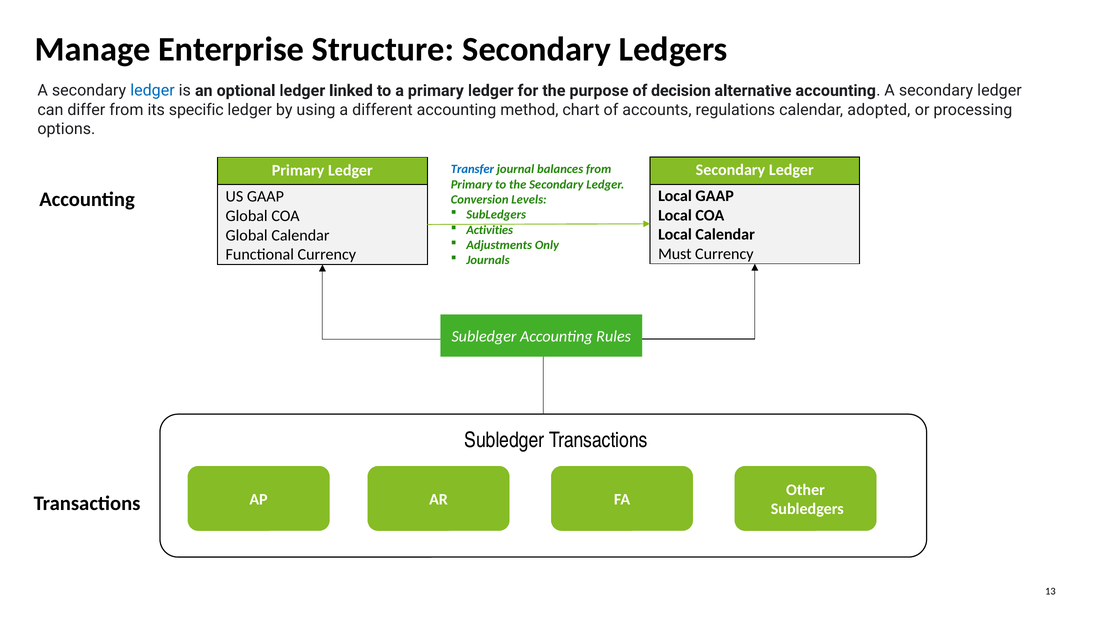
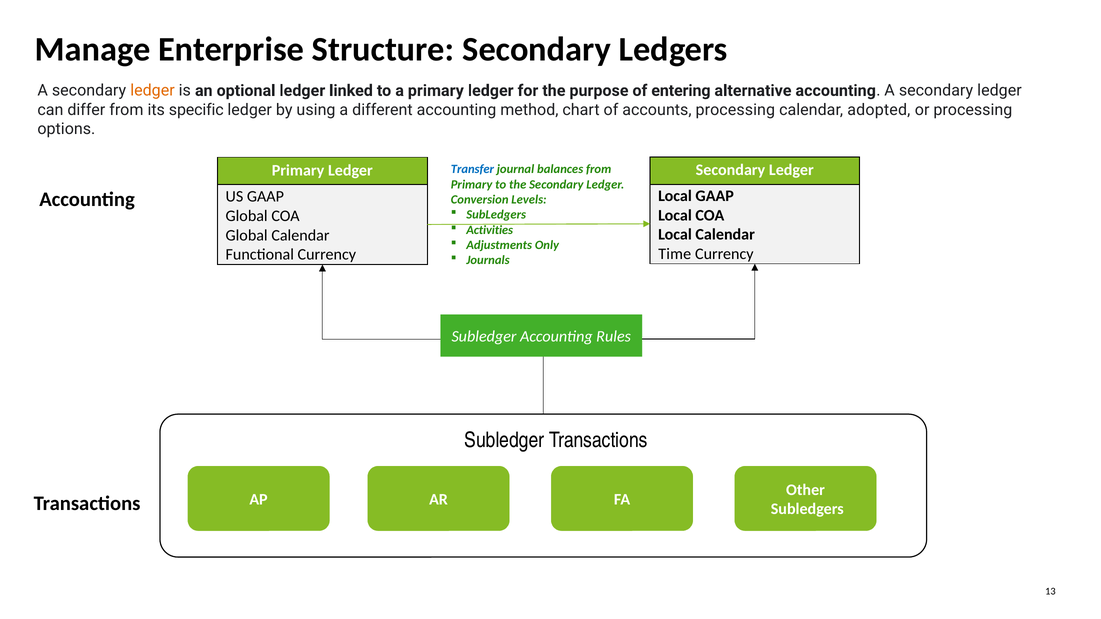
ledger at (152, 91) colour: blue -> orange
decision: decision -> entering
accounts regulations: regulations -> processing
Must: Must -> Time
